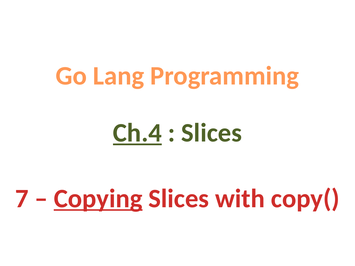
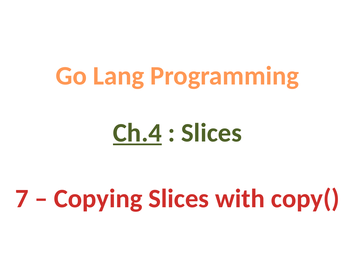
Copying underline: present -> none
